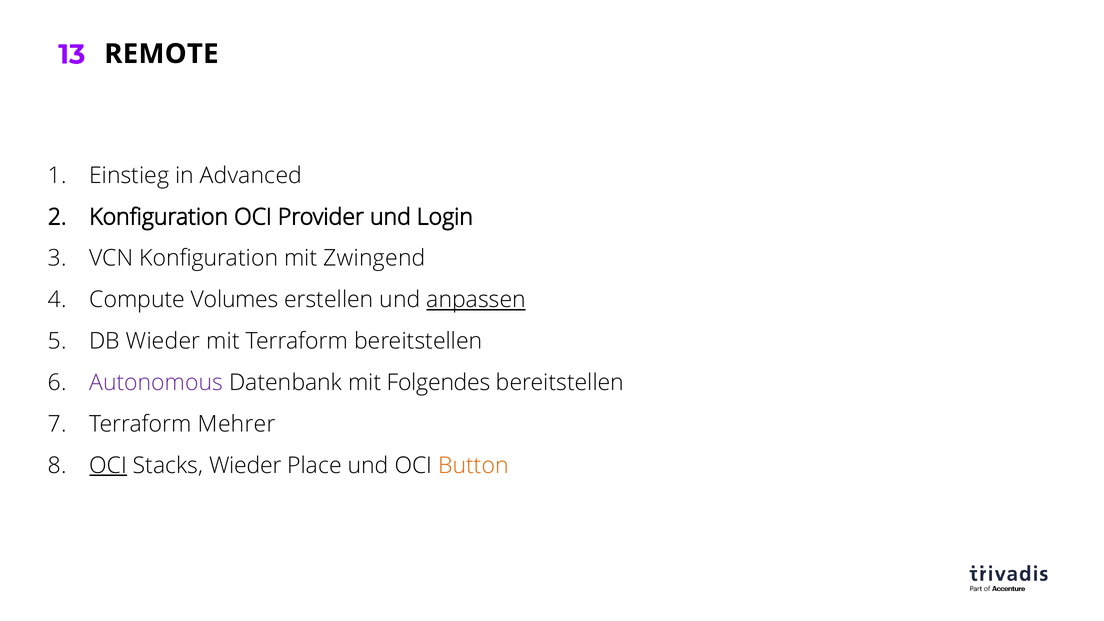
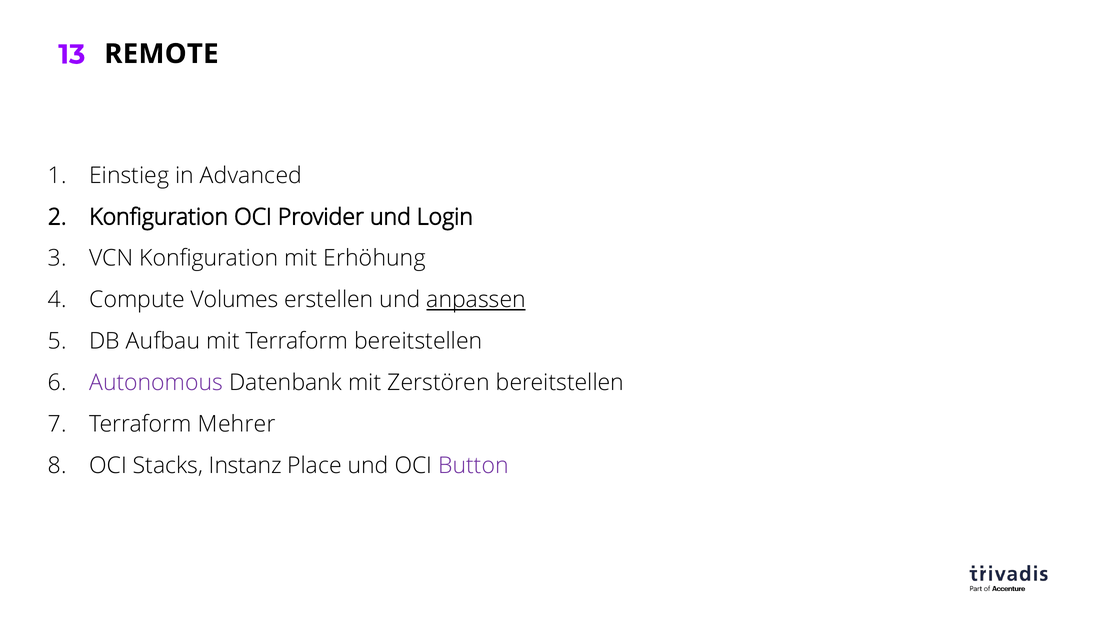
Zwingend: Zwingend -> Erhöhung
DB Wieder: Wieder -> Aufbau
Folgendes: Folgendes -> Zerstören
OCI at (108, 466) underline: present -> none
Stacks Wieder: Wieder -> Instanz
Button colour: orange -> purple
